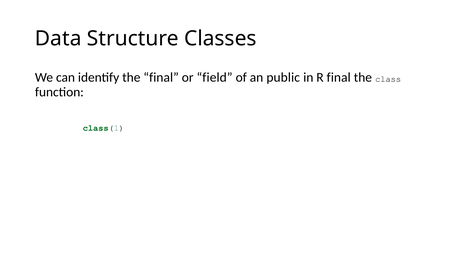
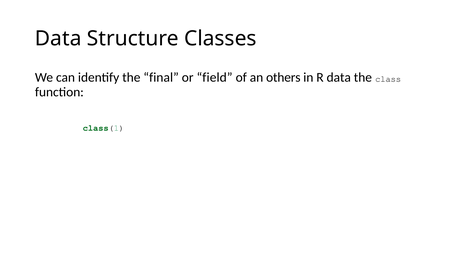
public: public -> others
R final: final -> data
